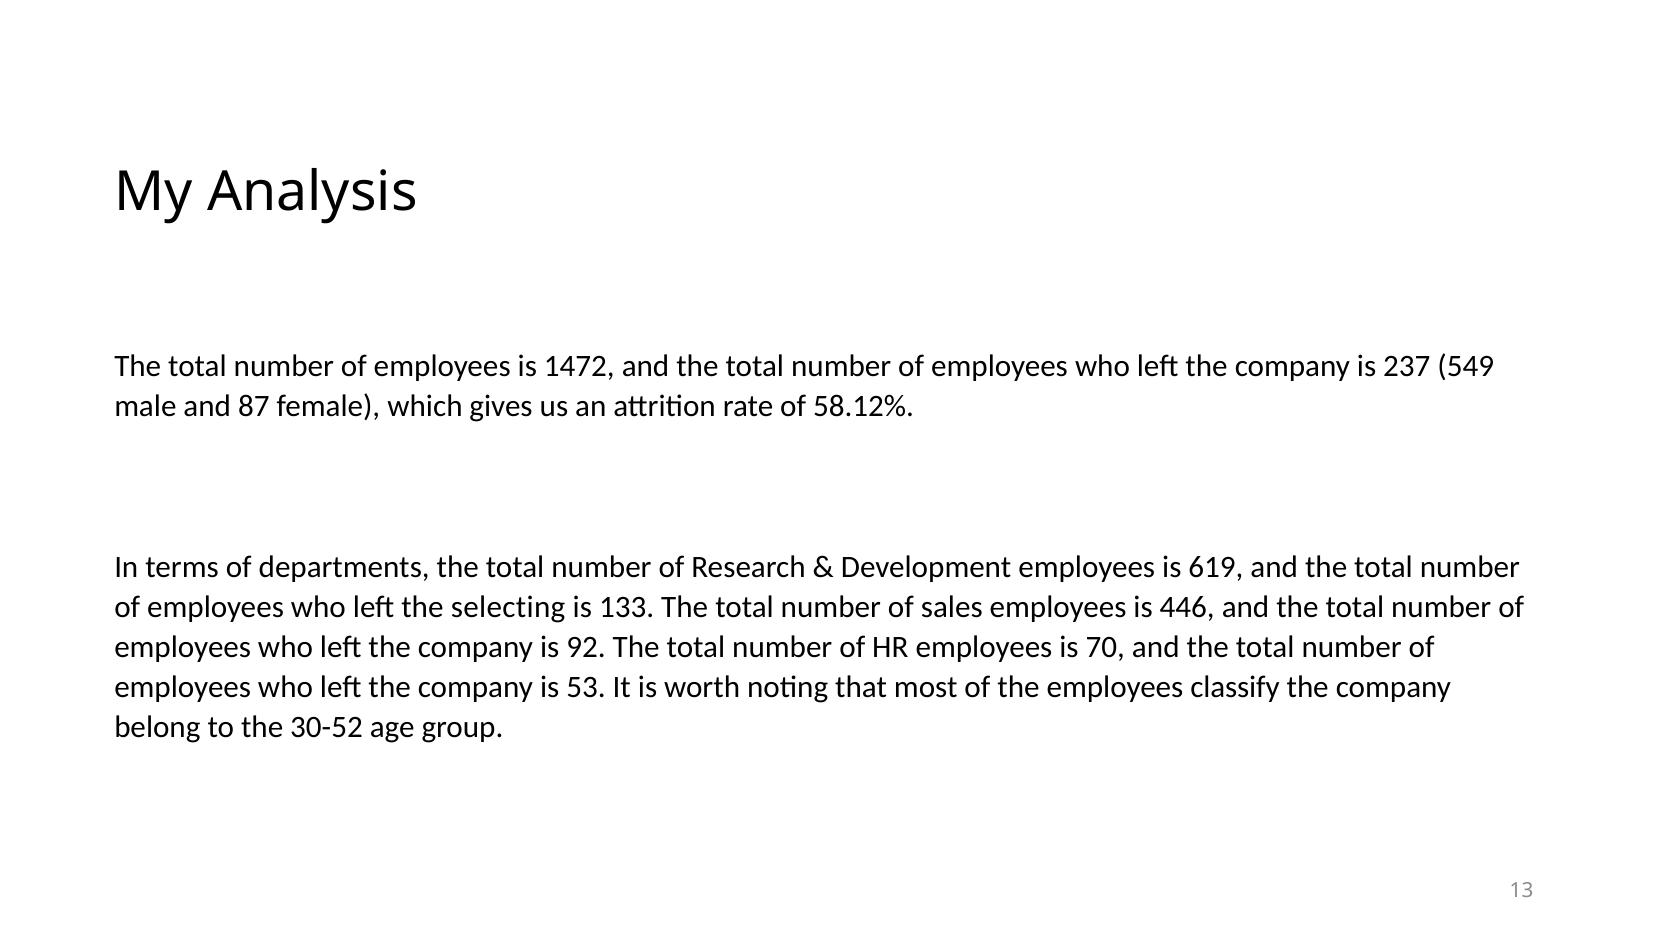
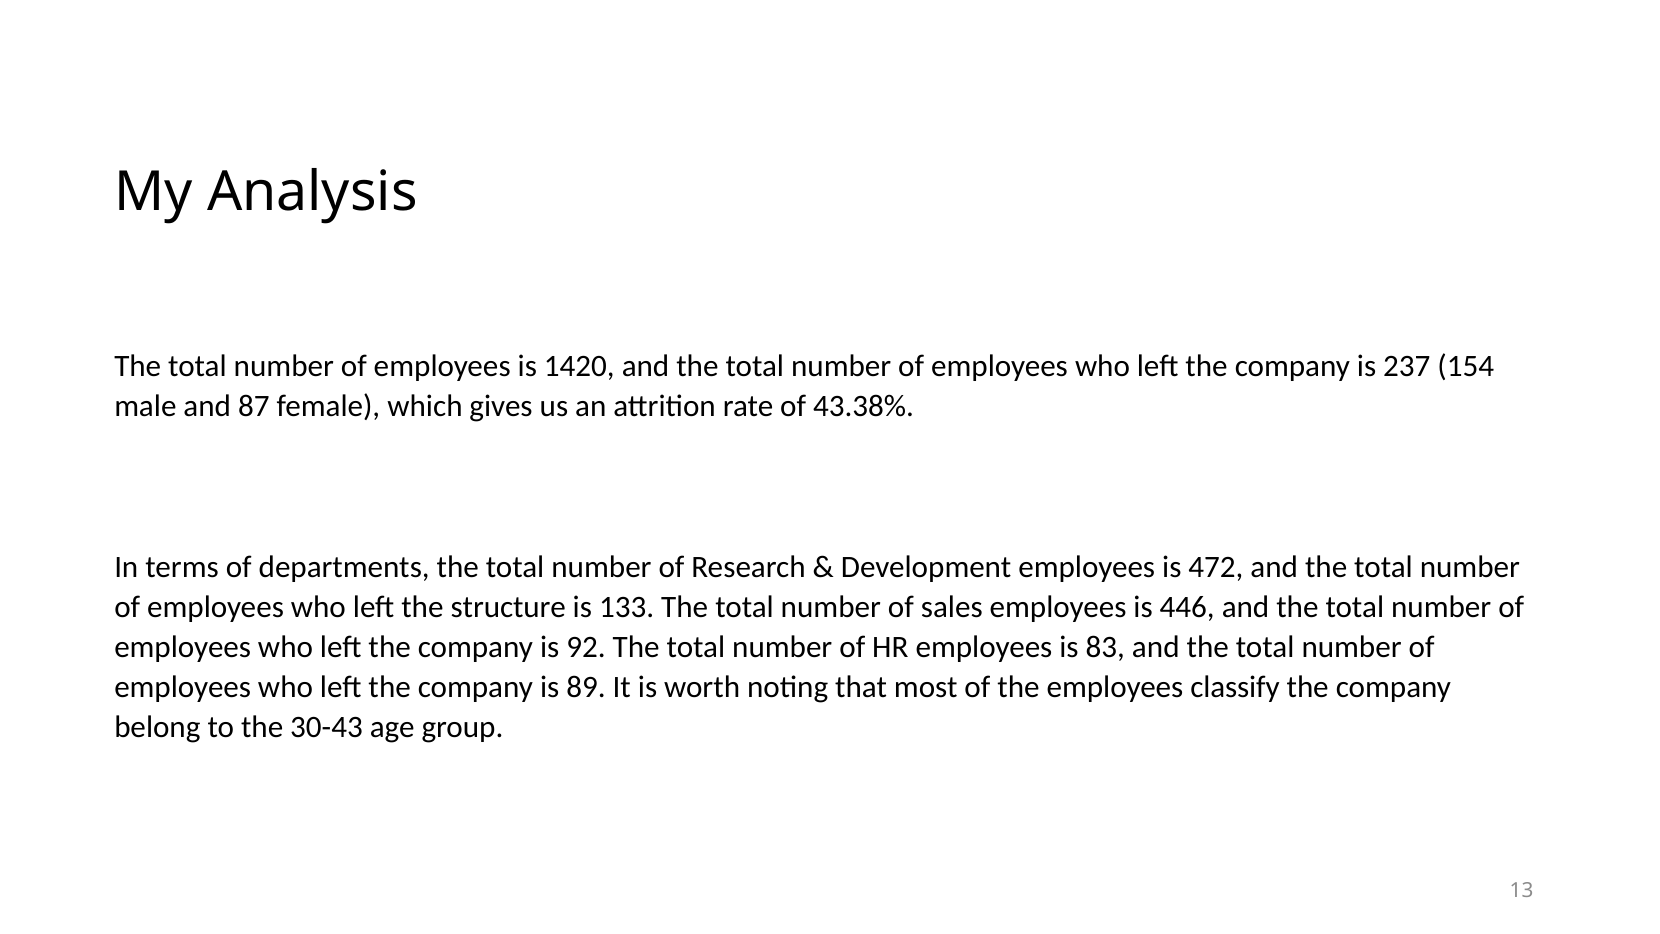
1472: 1472 -> 1420
549: 549 -> 154
58.12%: 58.12% -> 43.38%
619: 619 -> 472
selecting: selecting -> structure
70: 70 -> 83
53: 53 -> 89
30-52: 30-52 -> 30-43
